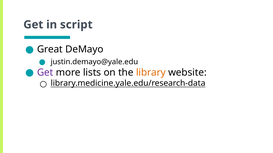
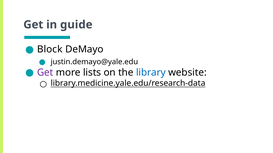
script: script -> guide
Great: Great -> Block
library colour: orange -> blue
